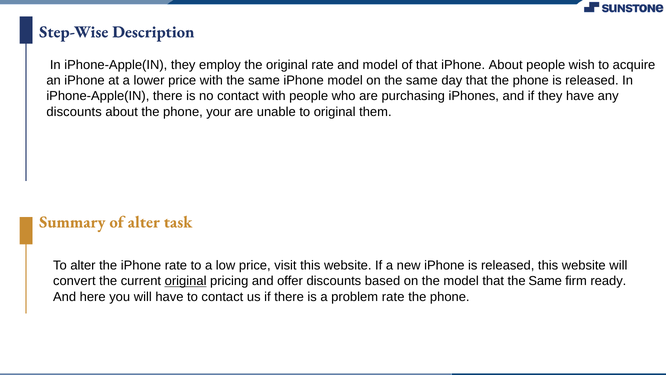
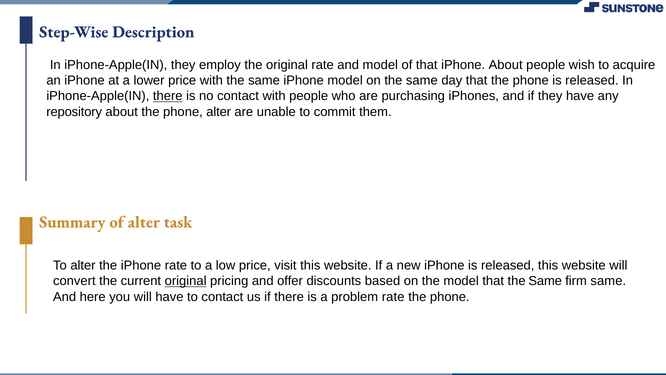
there at (168, 96) underline: none -> present
discounts at (74, 112): discounts -> repository
phone your: your -> alter
to original: original -> commit
firm ready: ready -> same
